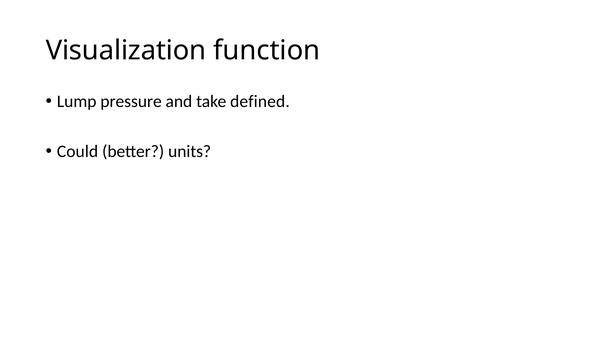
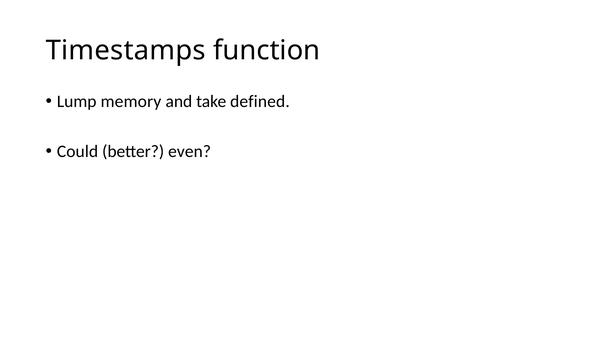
Visualization: Visualization -> Timestamps
pressure: pressure -> memory
units: units -> even
